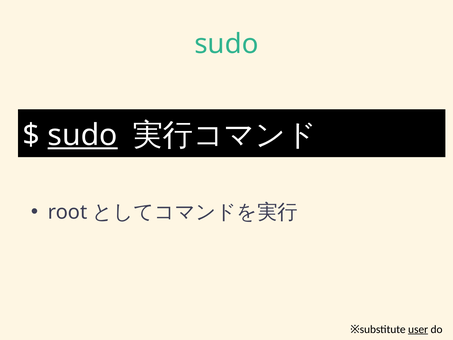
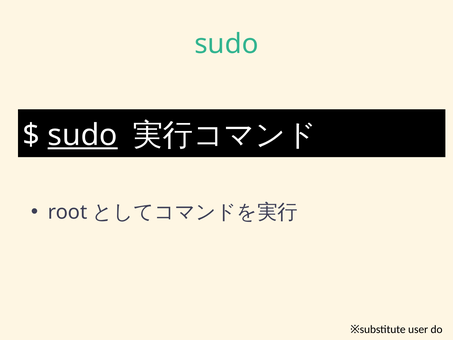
user underline: present -> none
